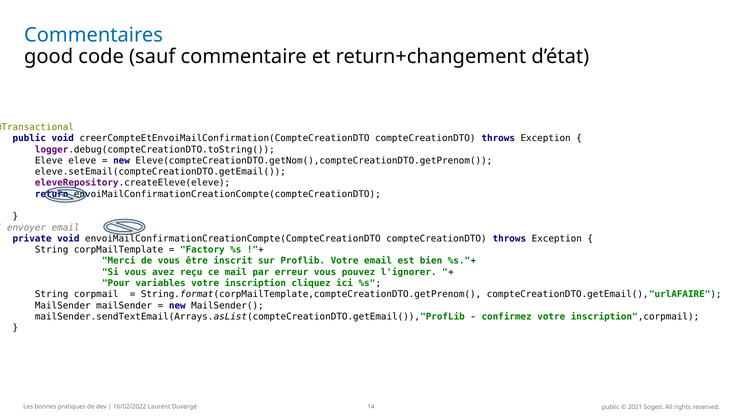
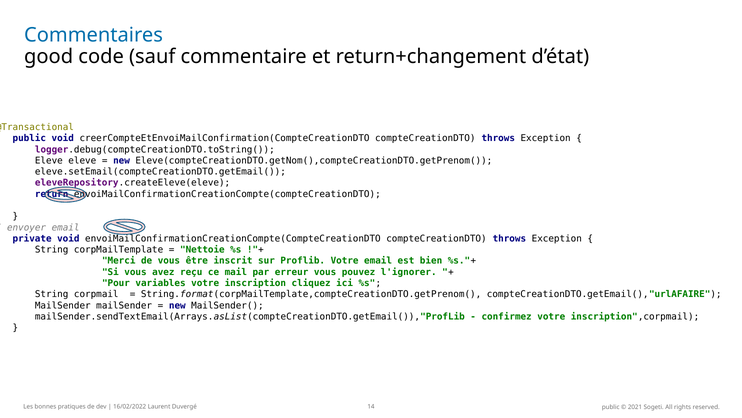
Factory: Factory -> Nettoie
